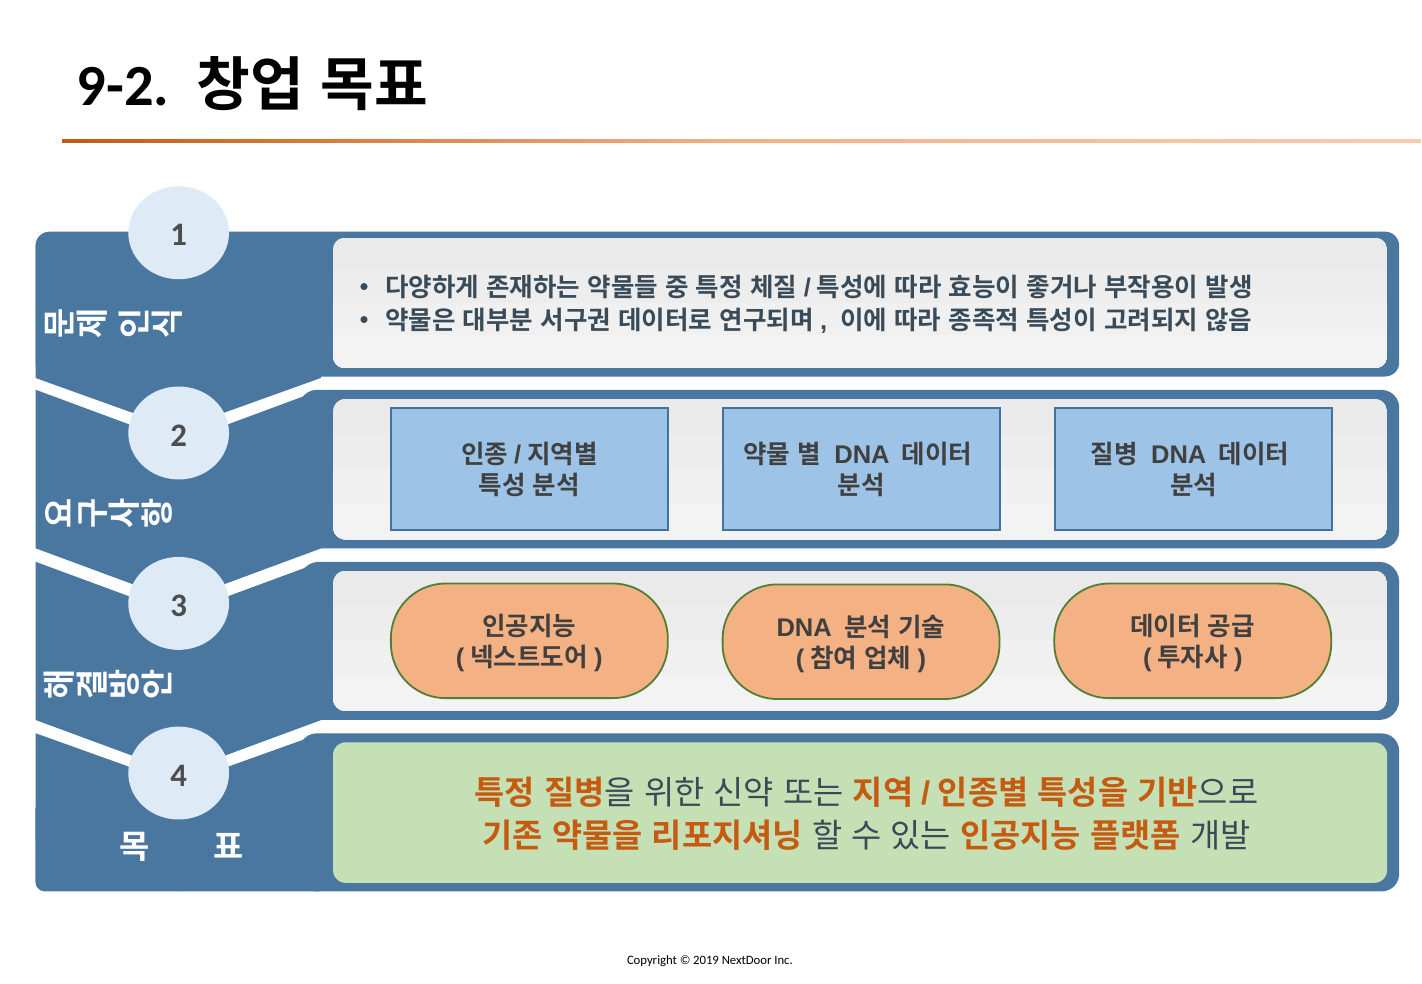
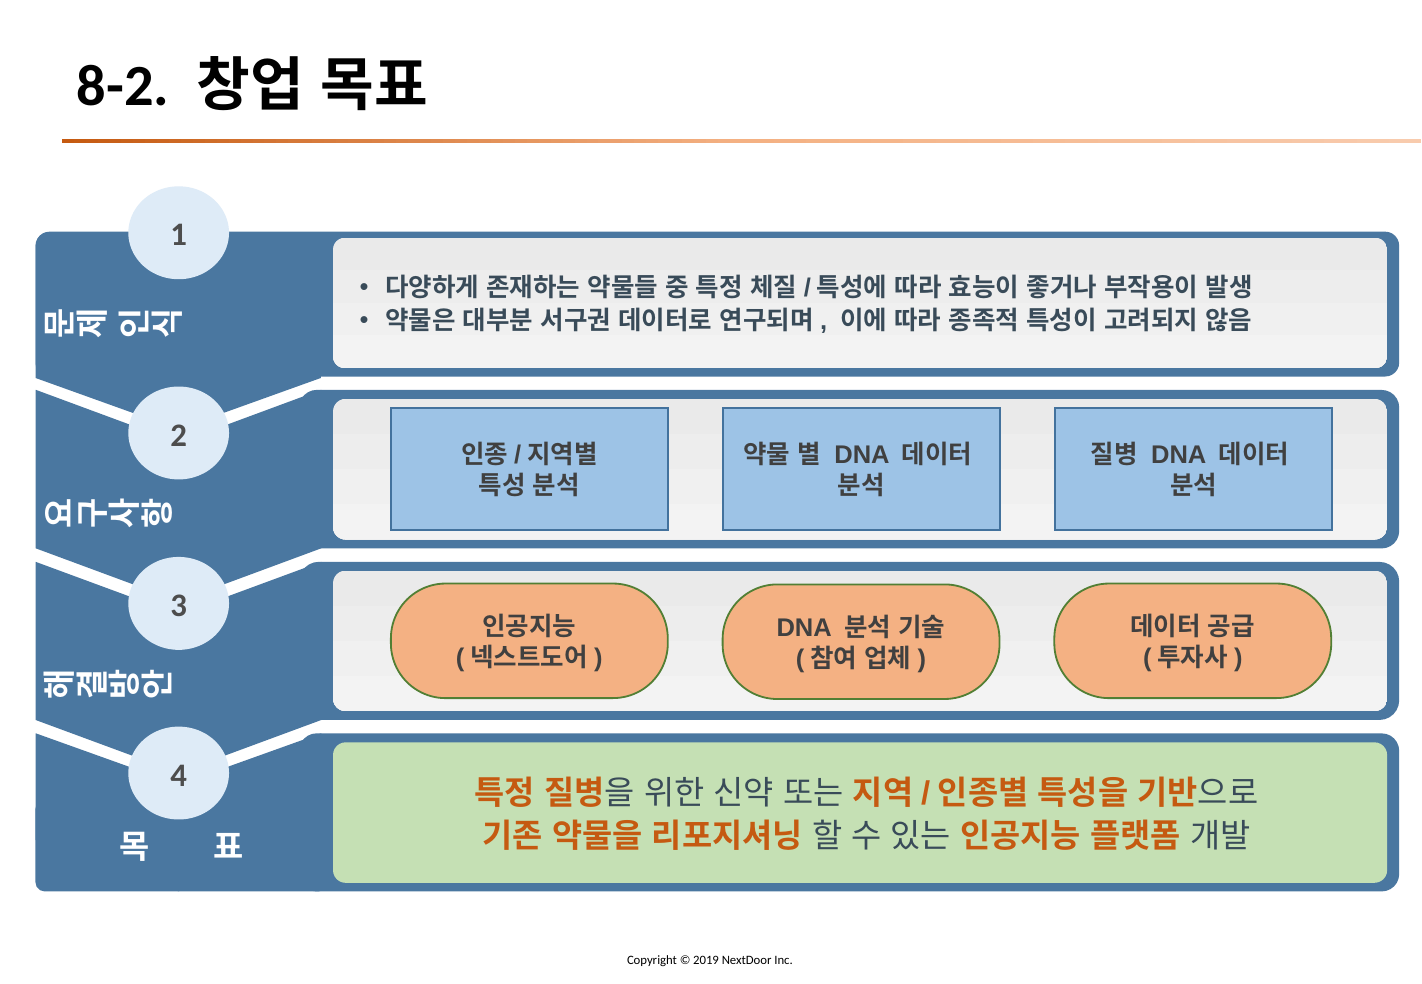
9-2: 9-2 -> 8-2
